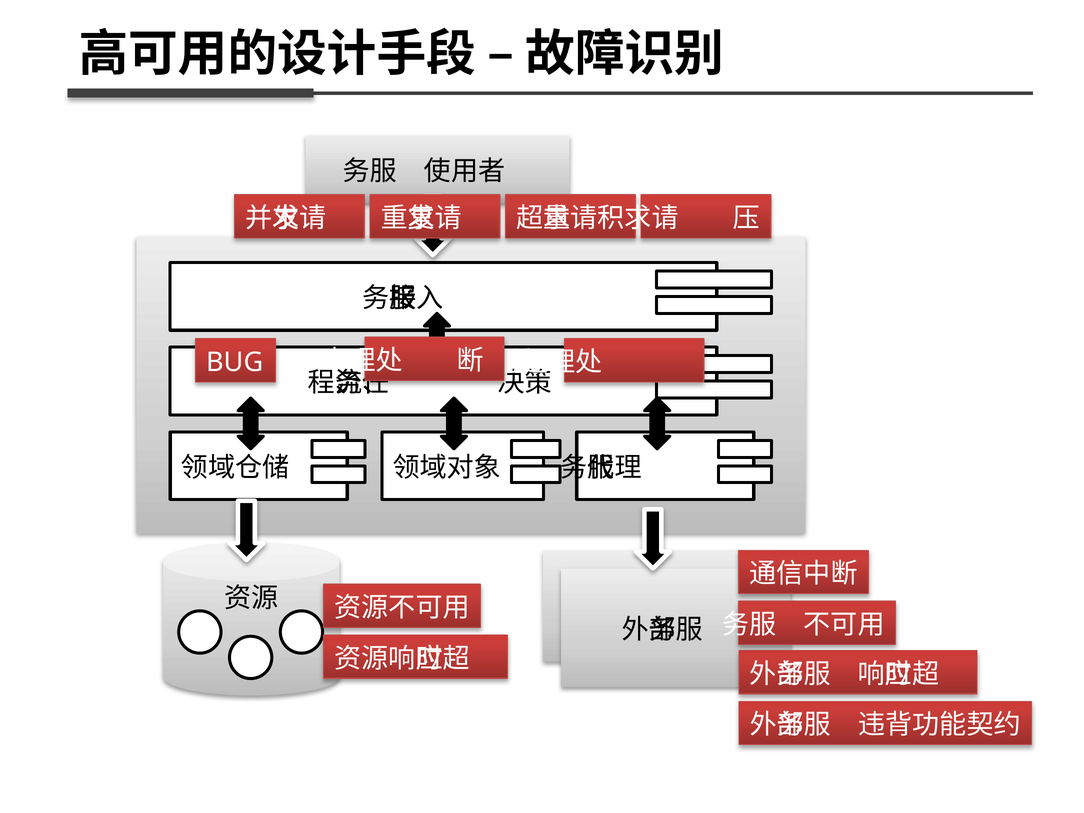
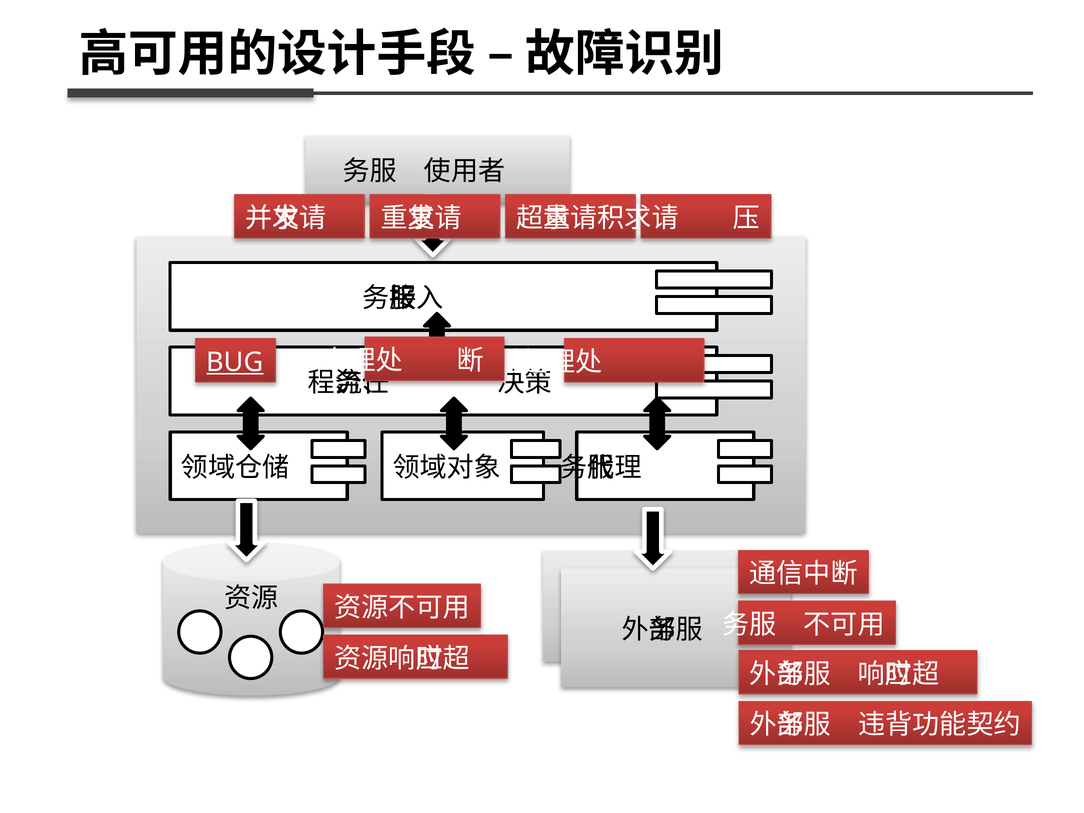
BUG underline: none -> present
